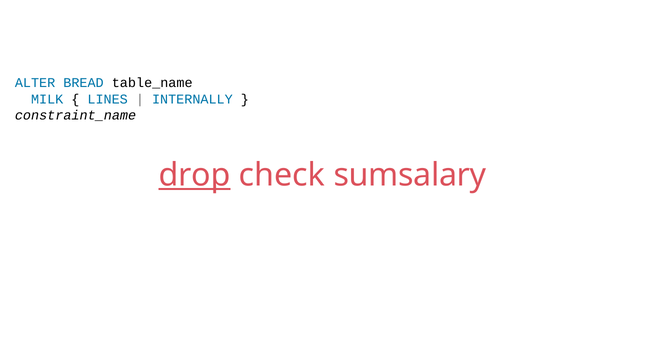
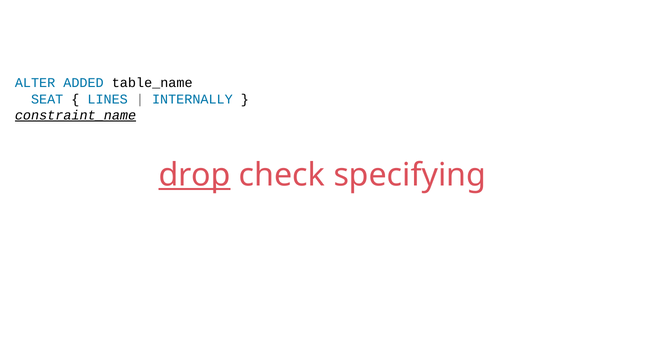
BREAD: BREAD -> ADDED
MILK: MILK -> SEAT
constraint_name underline: none -> present
sumsalary: sumsalary -> specifying
